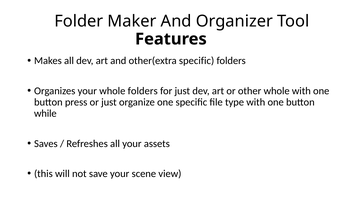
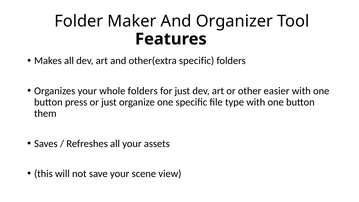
other whole: whole -> easier
while: while -> them
